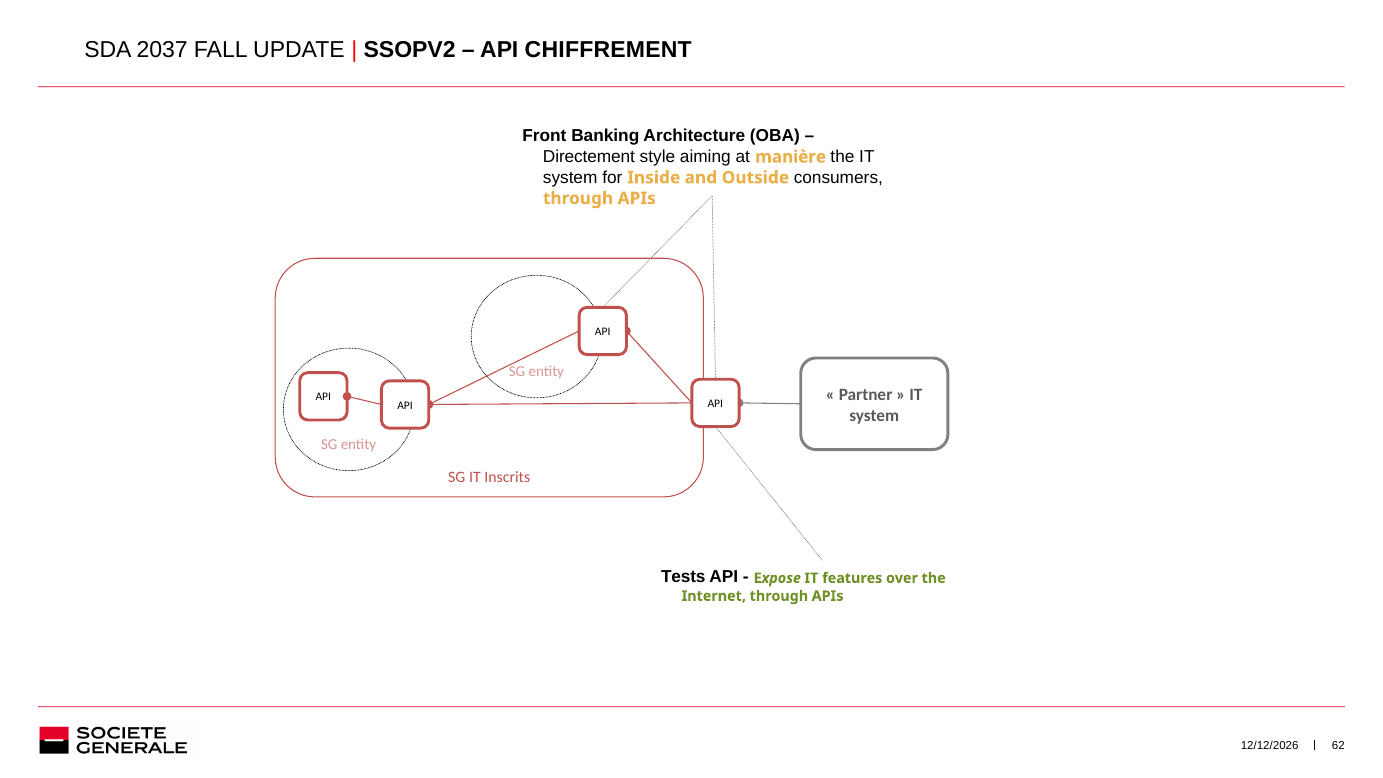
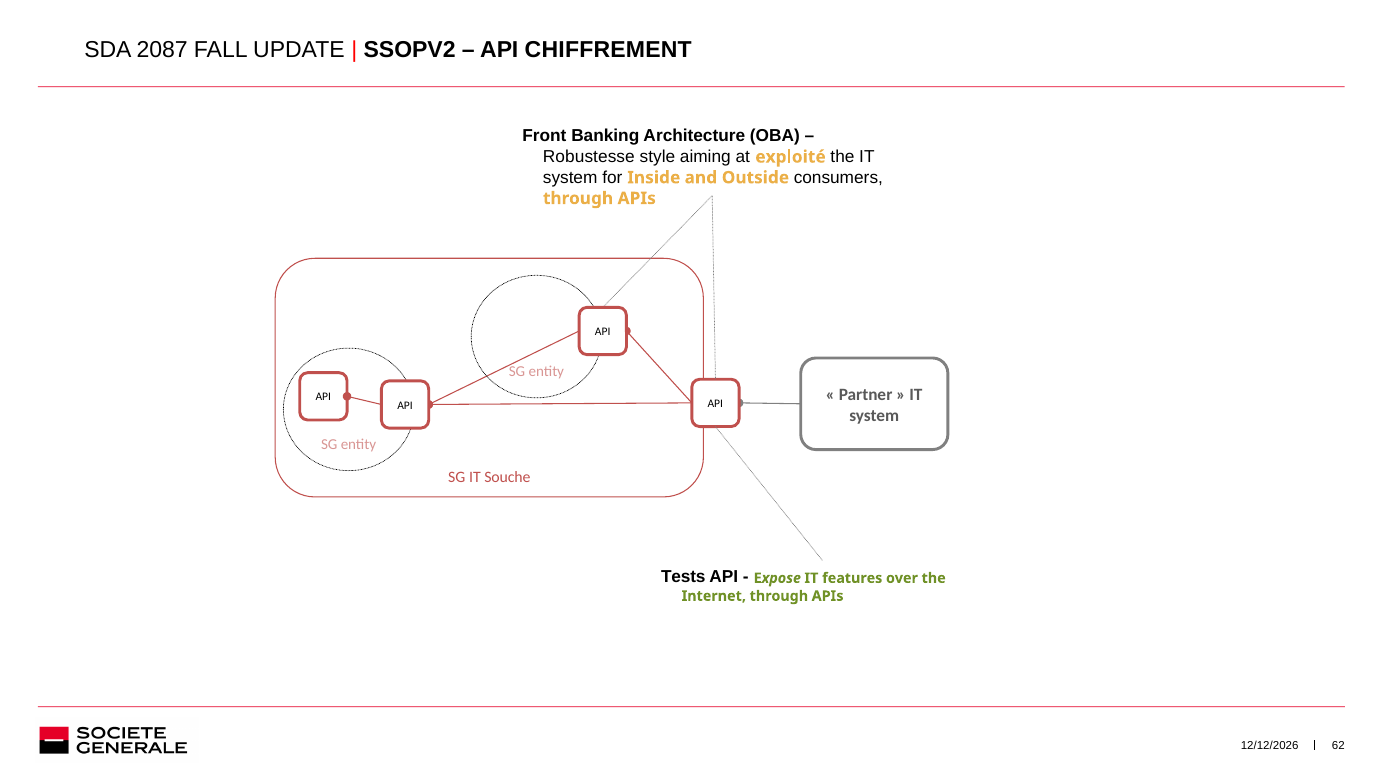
2037: 2037 -> 2087
Directement: Directement -> Robustesse
manière: manière -> exploité
Inscrits: Inscrits -> Souche
